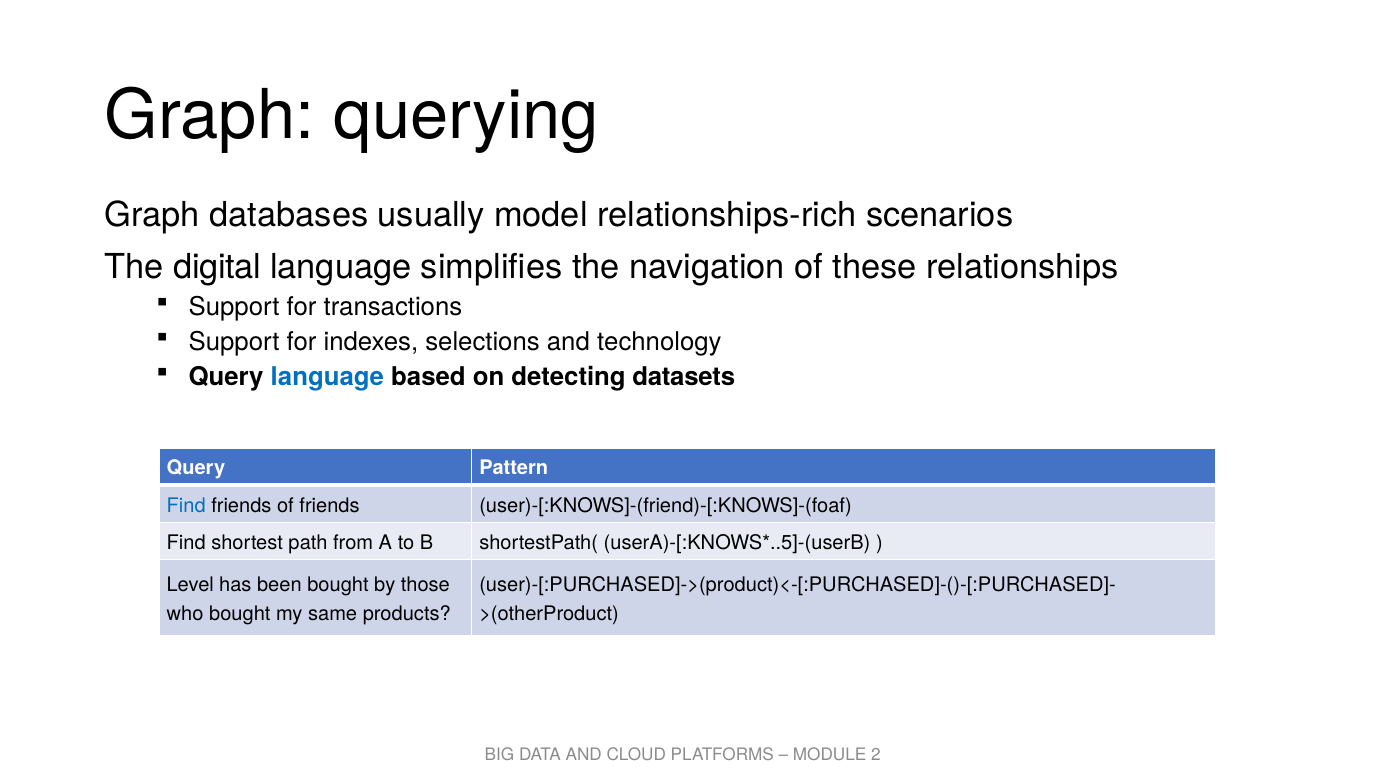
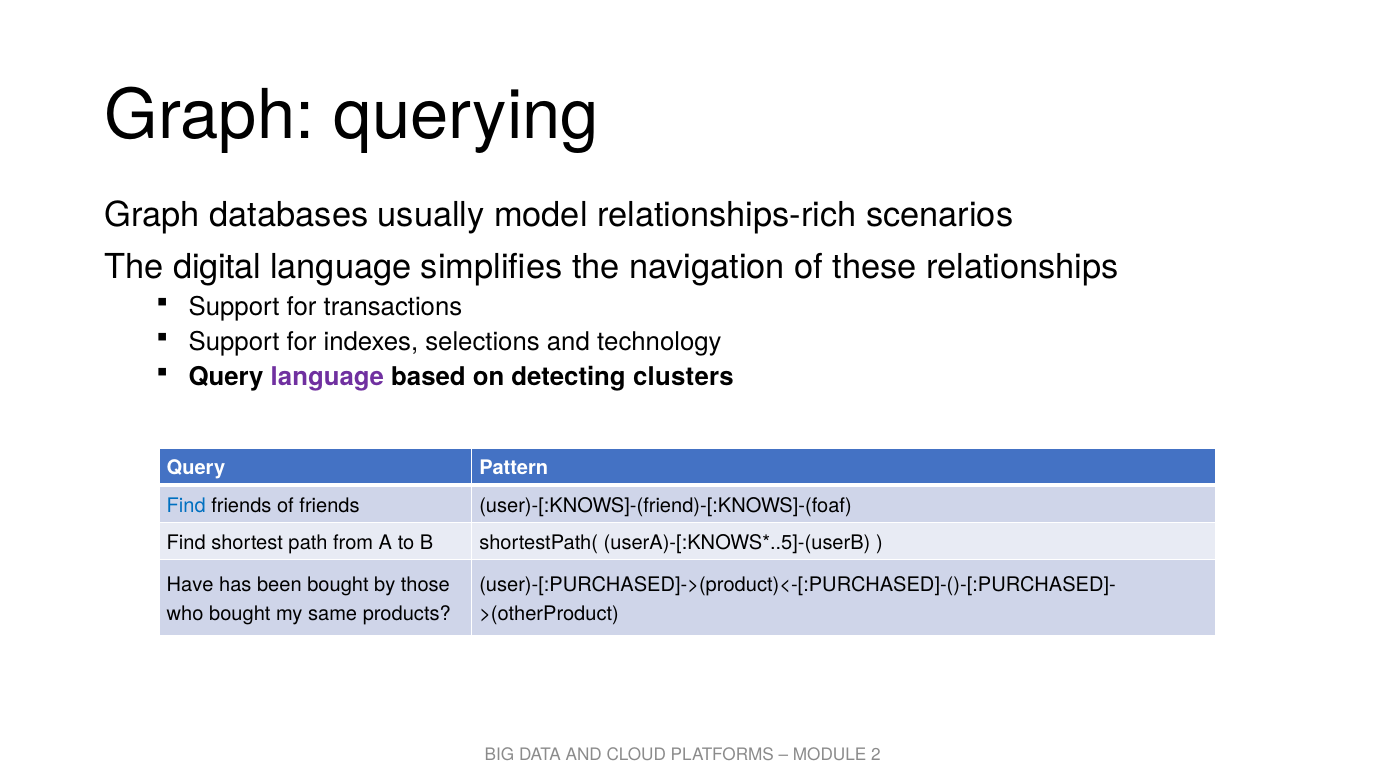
language at (327, 376) colour: blue -> purple
datasets: datasets -> clusters
Level: Level -> Have
